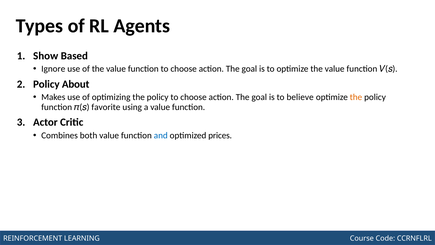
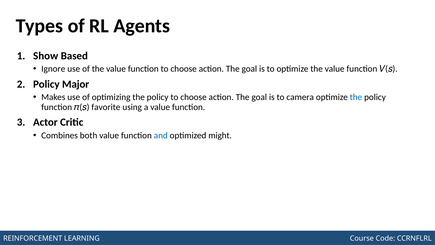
About: About -> Major
believe: believe -> camera
the at (356, 97) colour: orange -> blue
prices: prices -> might
